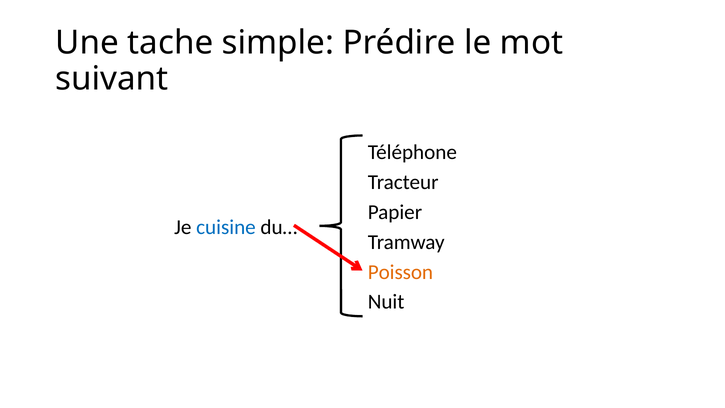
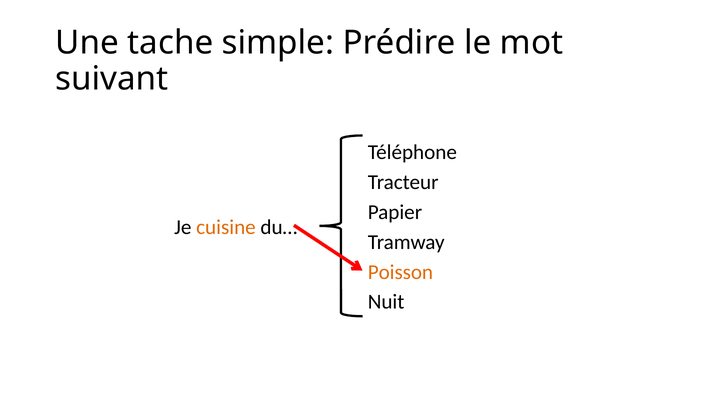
cuisine colour: blue -> orange
